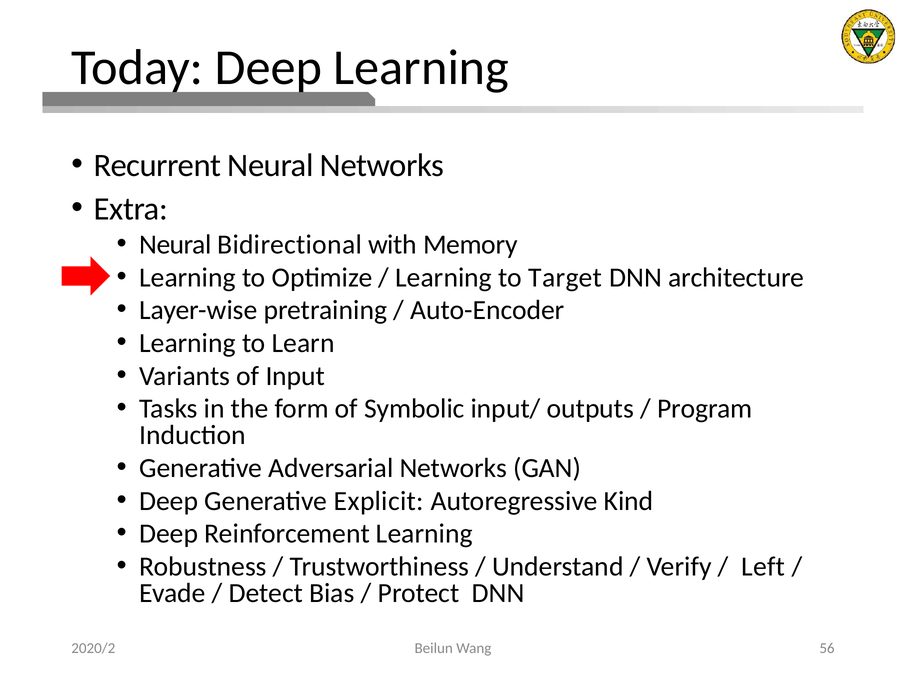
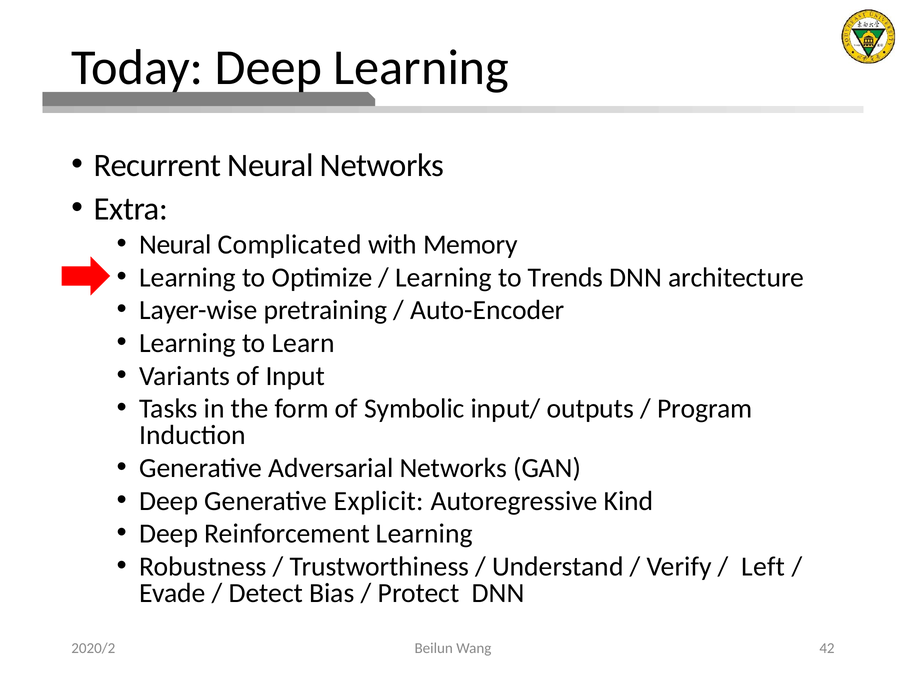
Bidirectional: Bidirectional -> Complicated
Target: Target -> Trends
56: 56 -> 42
